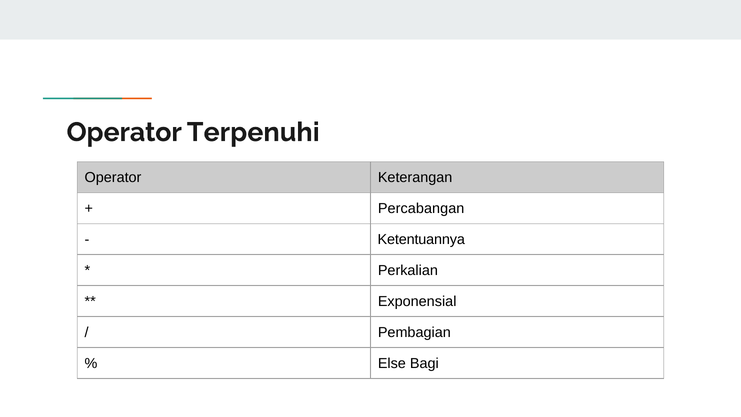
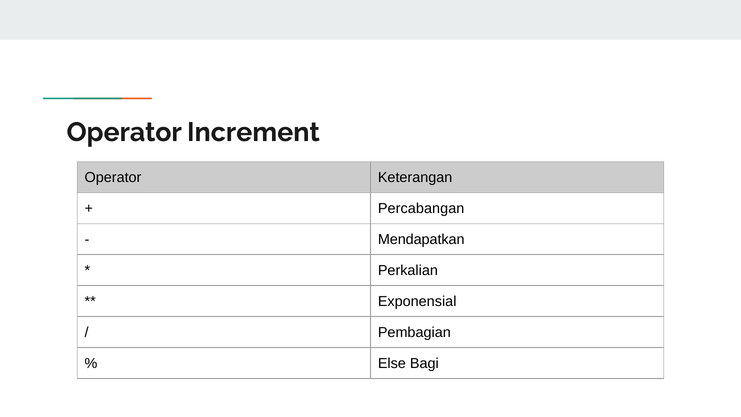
Terpenuhi: Terpenuhi -> Increment
Ketentuannya: Ketentuannya -> Mendapatkan
